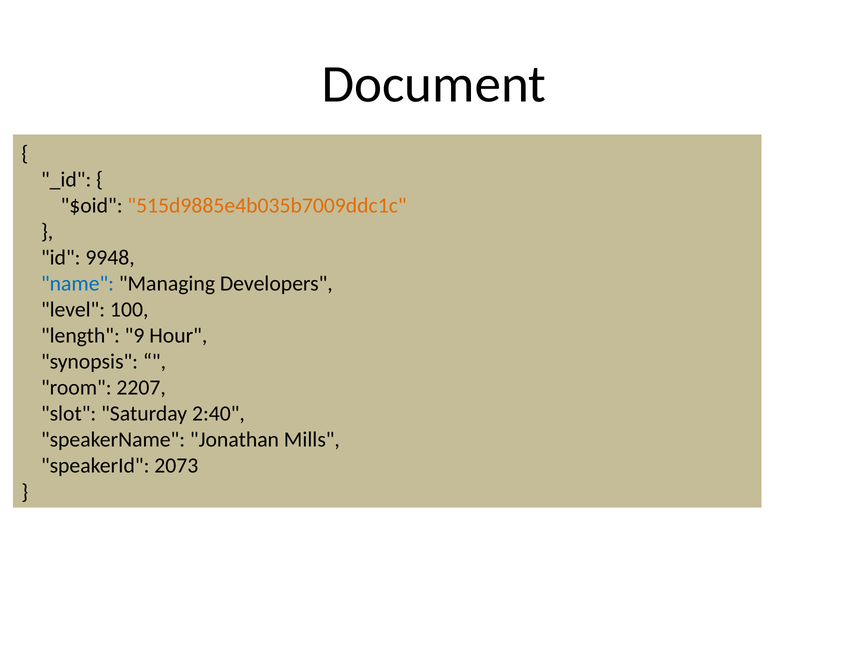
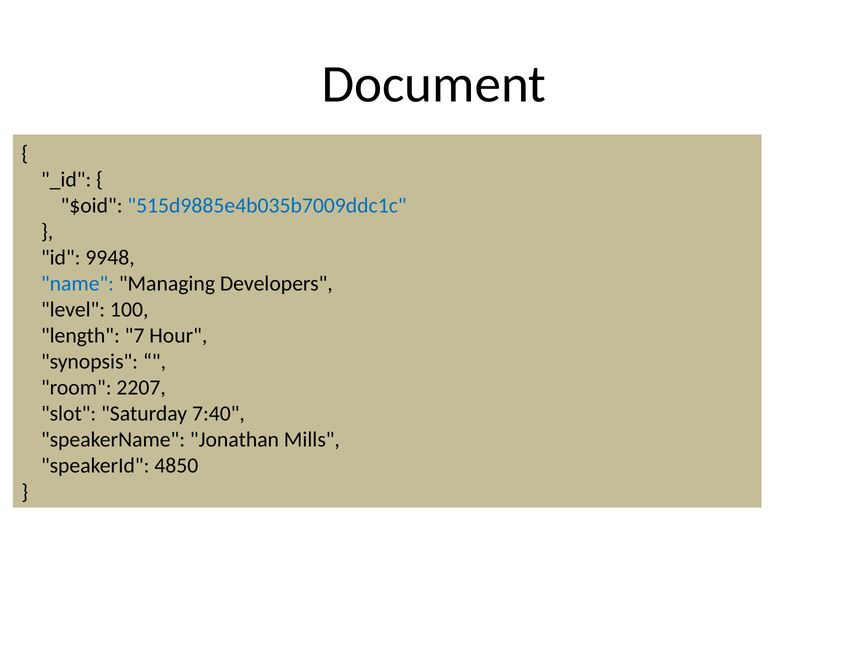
515d9885e4b035b7009ddc1c colour: orange -> blue
9: 9 -> 7
2:40: 2:40 -> 7:40
2073: 2073 -> 4850
